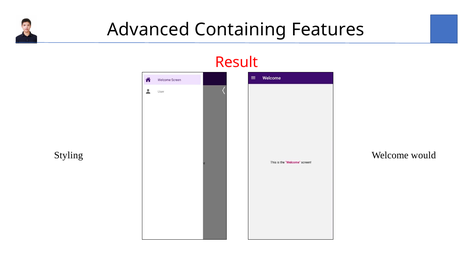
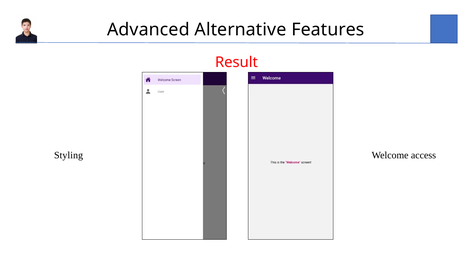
Containing: Containing -> Alternative
would: would -> access
